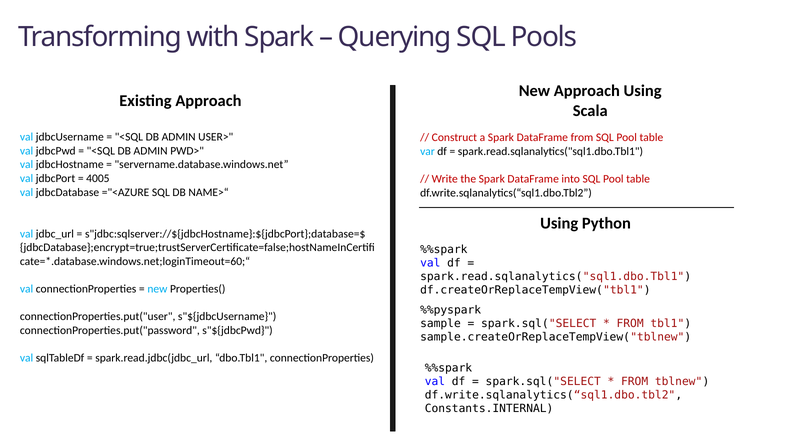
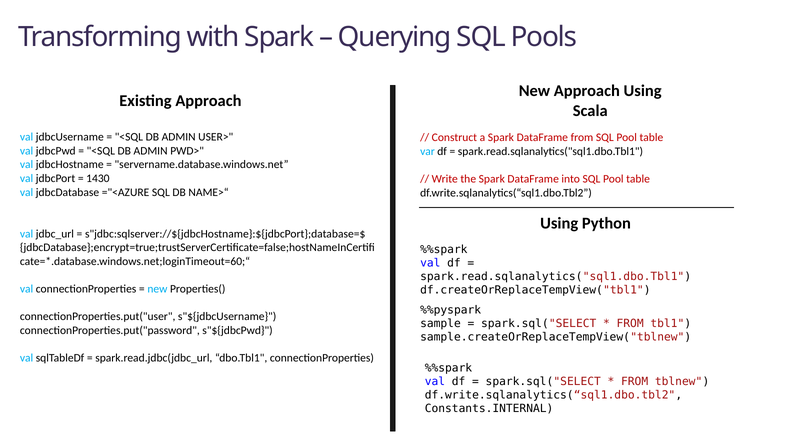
4005: 4005 -> 1430
